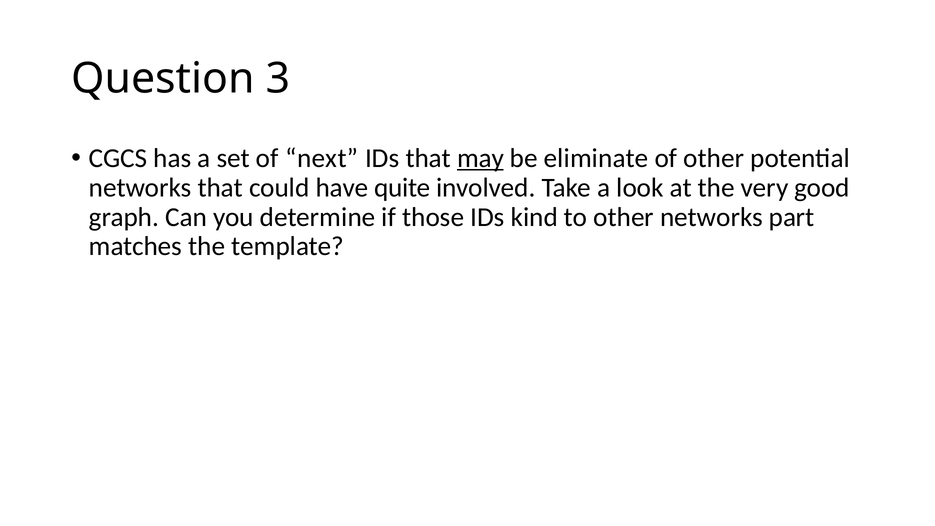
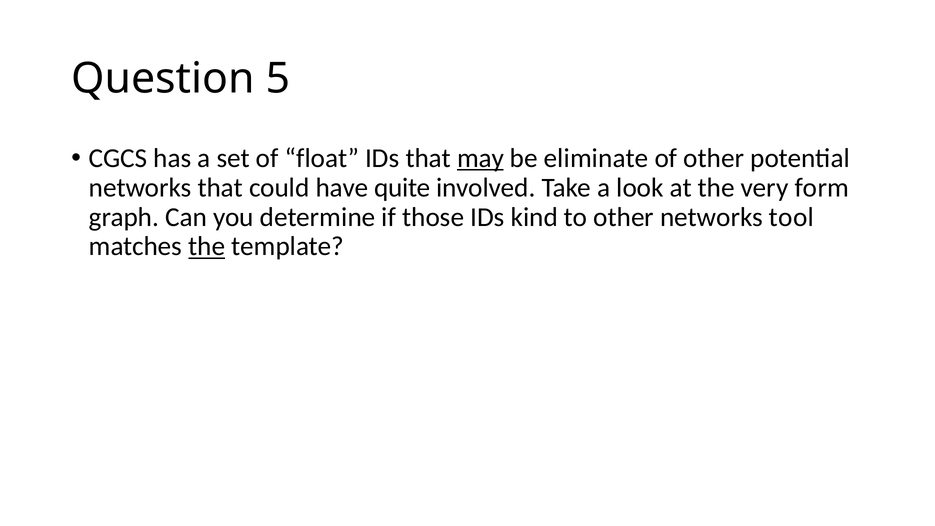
3: 3 -> 5
next: next -> float
good: good -> form
part: part -> tool
the at (207, 246) underline: none -> present
